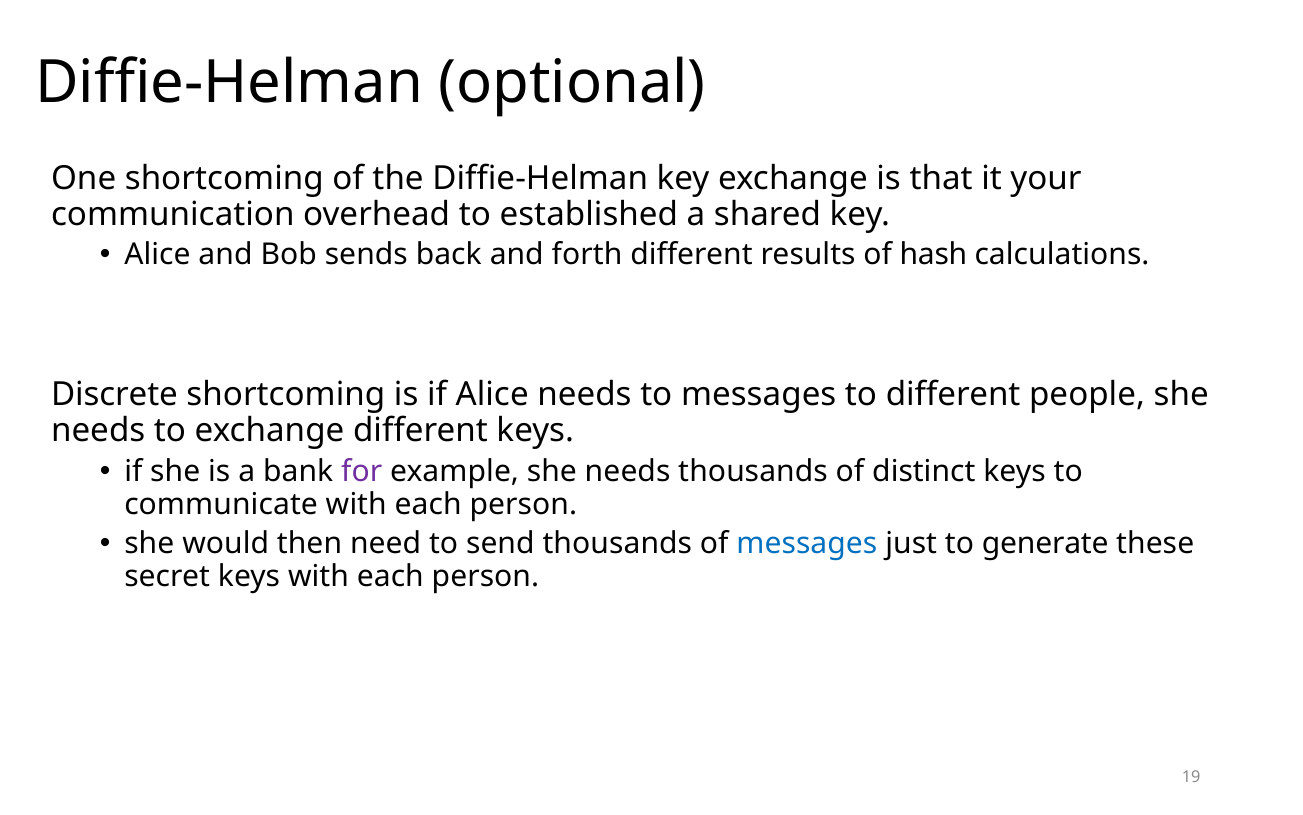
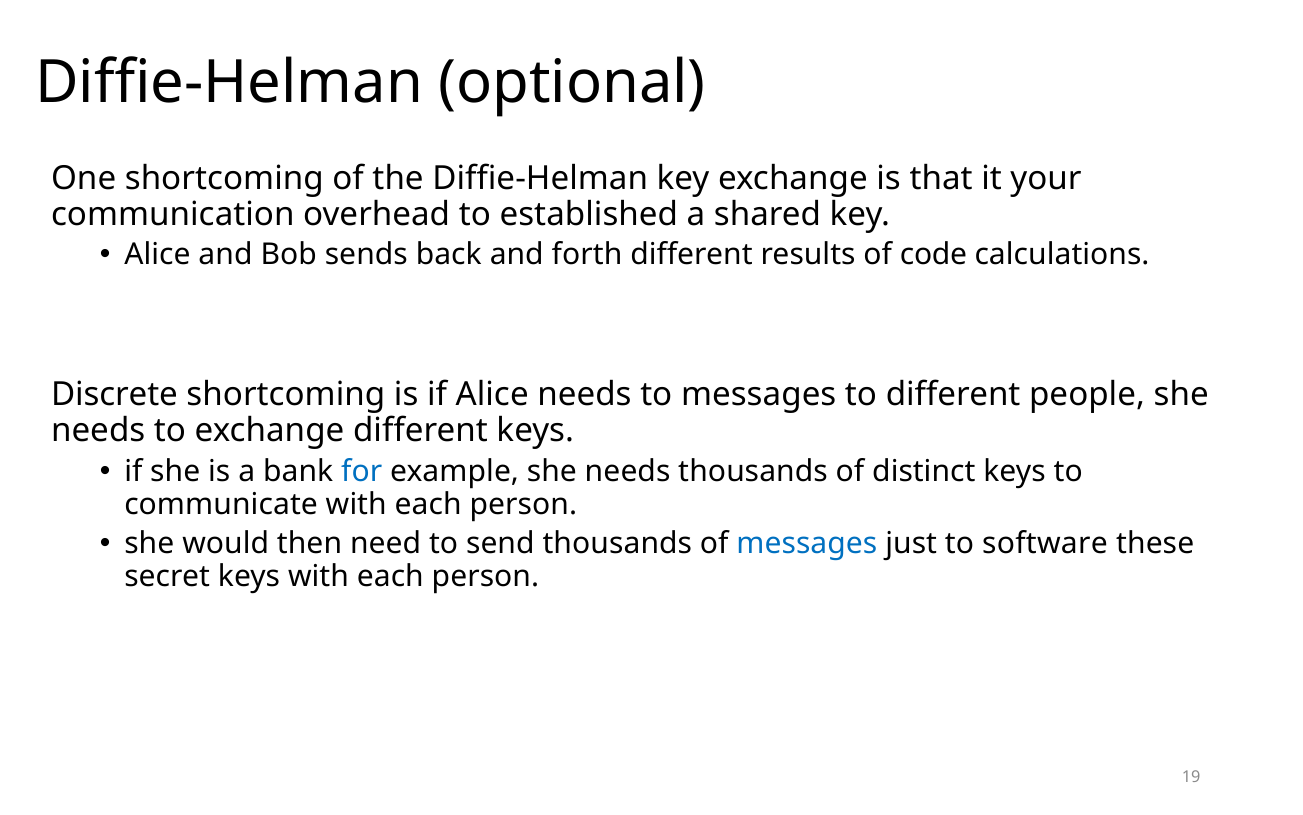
hash: hash -> code
for colour: purple -> blue
generate: generate -> software
